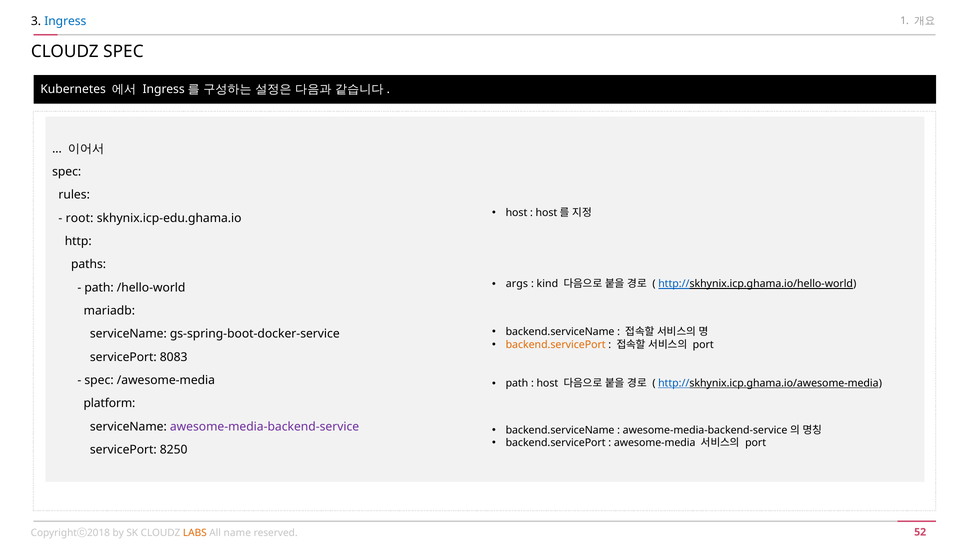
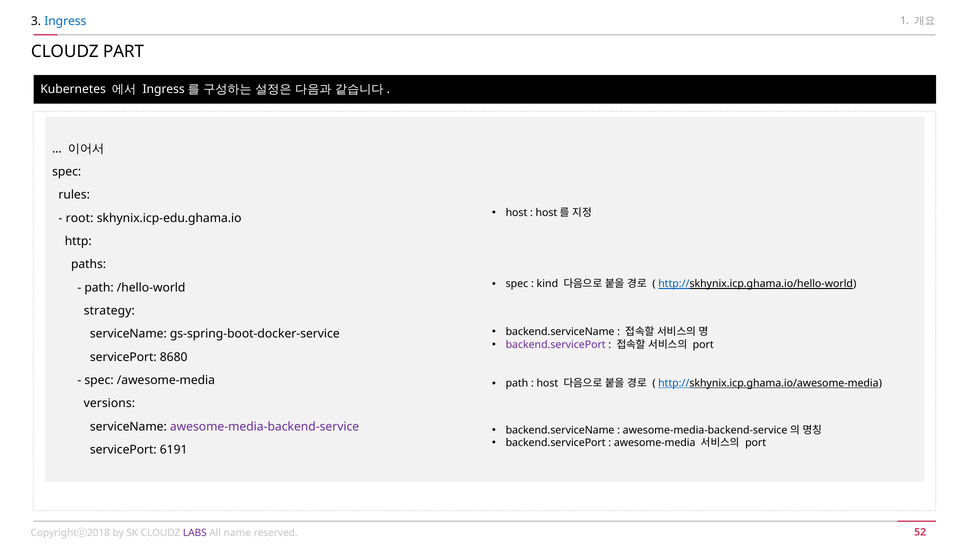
CLOUDZ SPEC: SPEC -> PART
args at (517, 284): args -> spec
mariadb: mariadb -> strategy
backend.servicePort at (556, 345) colour: orange -> purple
8083: 8083 -> 8680
platform: platform -> versions
8250: 8250 -> 6191
LABS colour: orange -> purple
